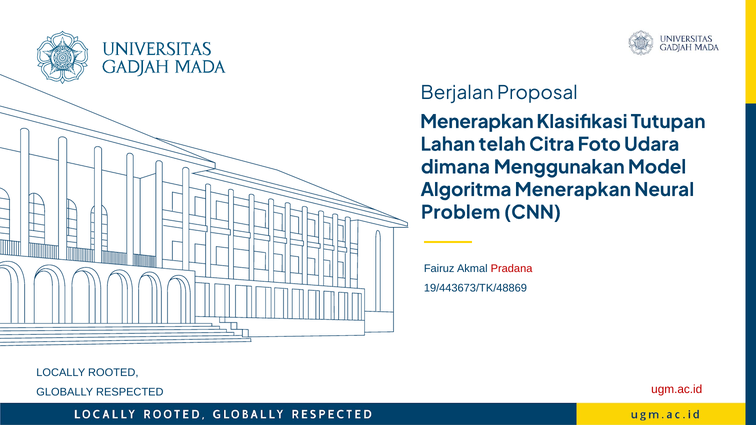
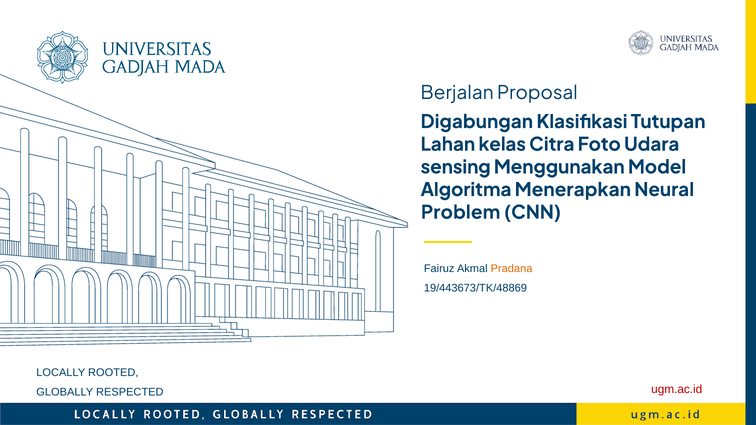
Menerapkan at (477, 122): Menerapkan -> Digabungan
telah: telah -> kelas
dimana: dimana -> sensing
Pradana colour: red -> orange
